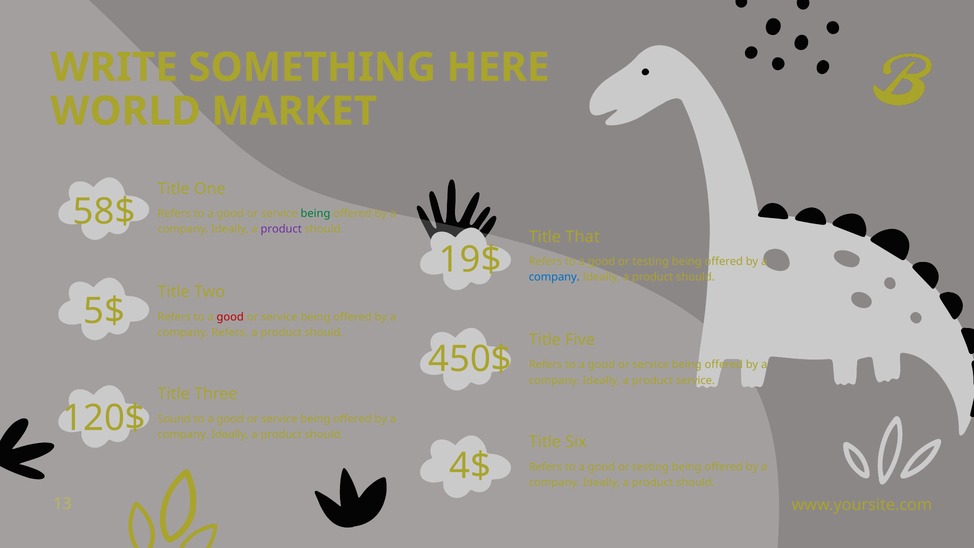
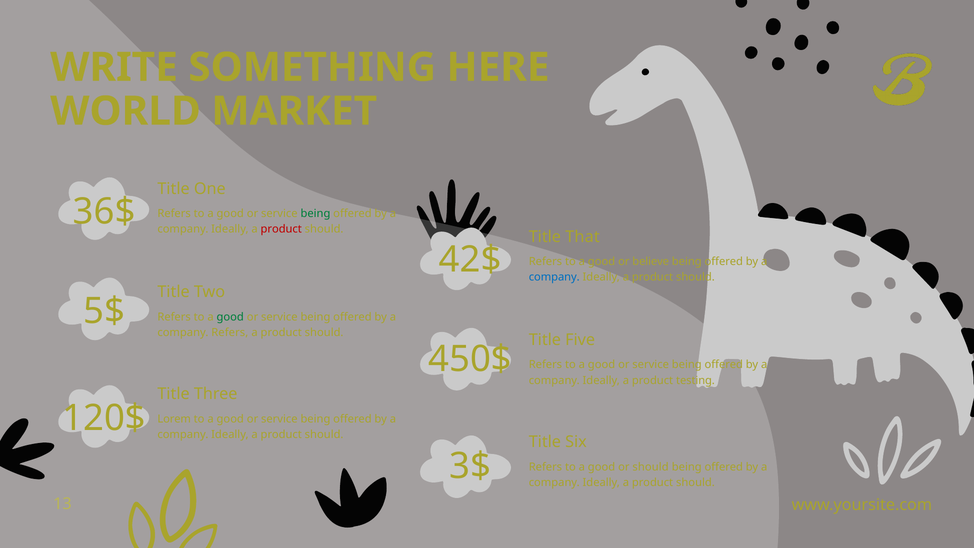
58$: 58$ -> 36$
product at (281, 229) colour: purple -> red
19$: 19$ -> 42$
testing at (651, 262): testing -> believe
good at (230, 317) colour: red -> green
product service: service -> testing
Sound: Sound -> Lorem
4$: 4$ -> 3$
testing at (651, 467): testing -> should
